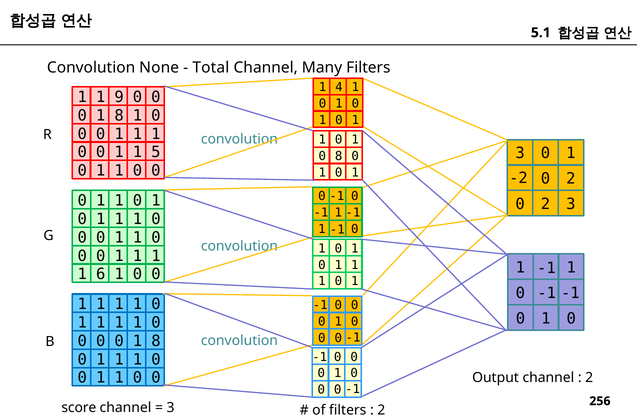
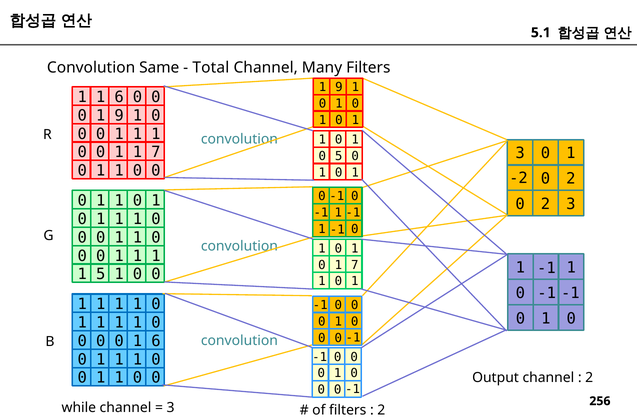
None: None -> Same
4 at (339, 87): 4 -> 9
1 1 9: 9 -> 6
8 at (119, 116): 8 -> 9
1 1 5: 5 -> 7
0 8: 8 -> 5
1 at (355, 265): 1 -> 7
1 6: 6 -> 5
8 at (156, 341): 8 -> 6
score: score -> while
